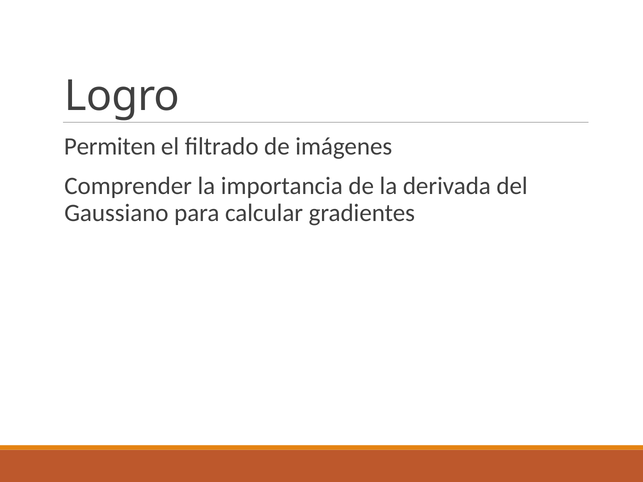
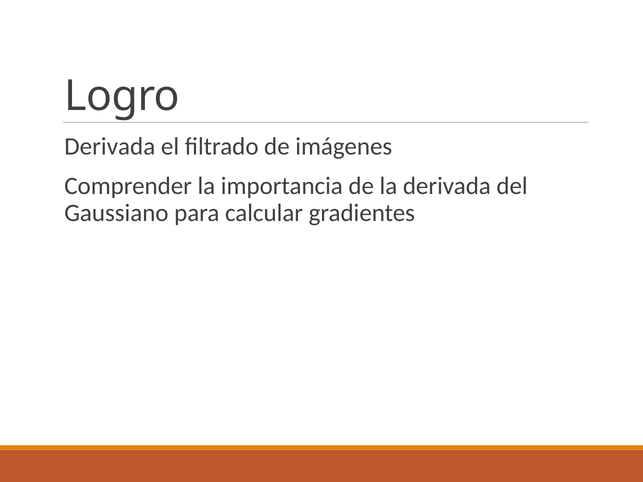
Permiten at (110, 146): Permiten -> Derivada
